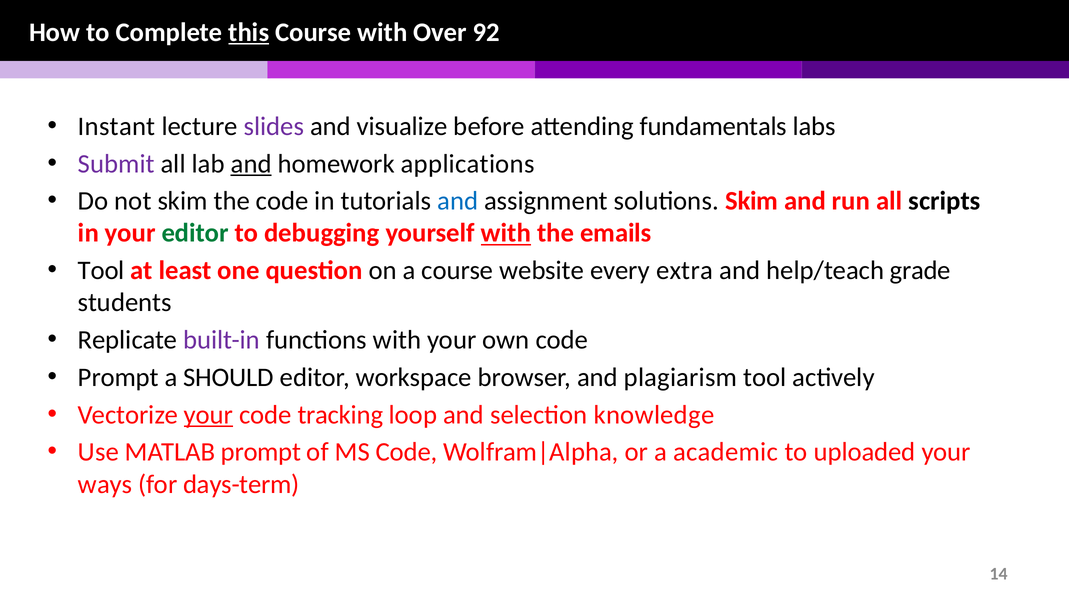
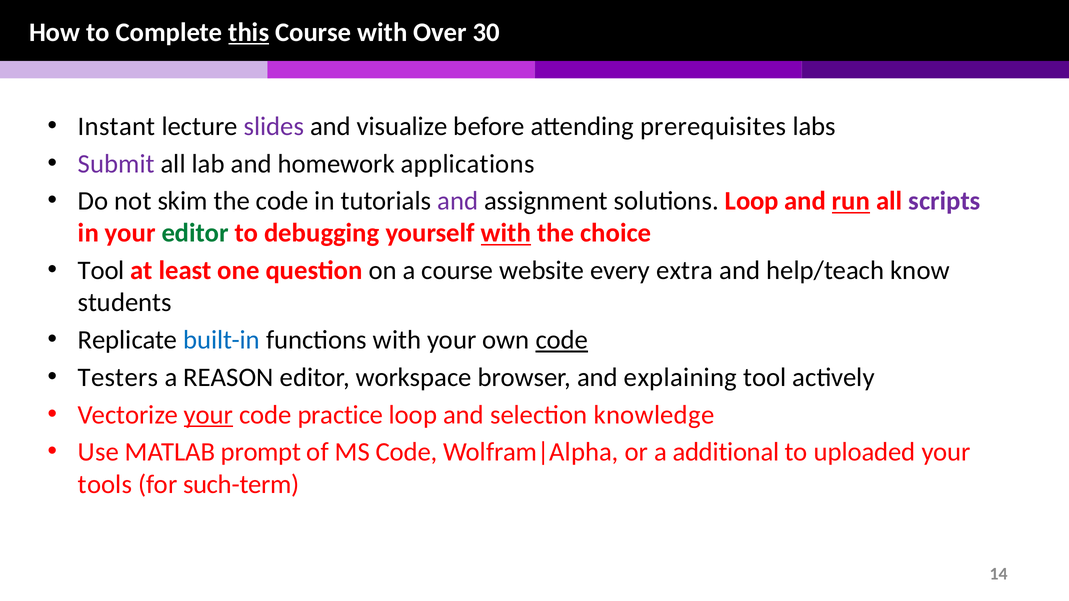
92: 92 -> 30
fundamentals: fundamentals -> prerequisites
and at (251, 164) underline: present -> none
and at (458, 201) colour: blue -> purple
solutions Skim: Skim -> Loop
run underline: none -> present
scripts colour: black -> purple
emails: emails -> choice
grade: grade -> know
built-in colour: purple -> blue
code at (562, 340) underline: none -> present
Prompt at (118, 378): Prompt -> Testers
SHOULD: SHOULD -> REASON
plagiarism: plagiarism -> explaining
tracking: tracking -> practice
academic: academic -> additional
ways: ways -> tools
days-term: days-term -> such-term
